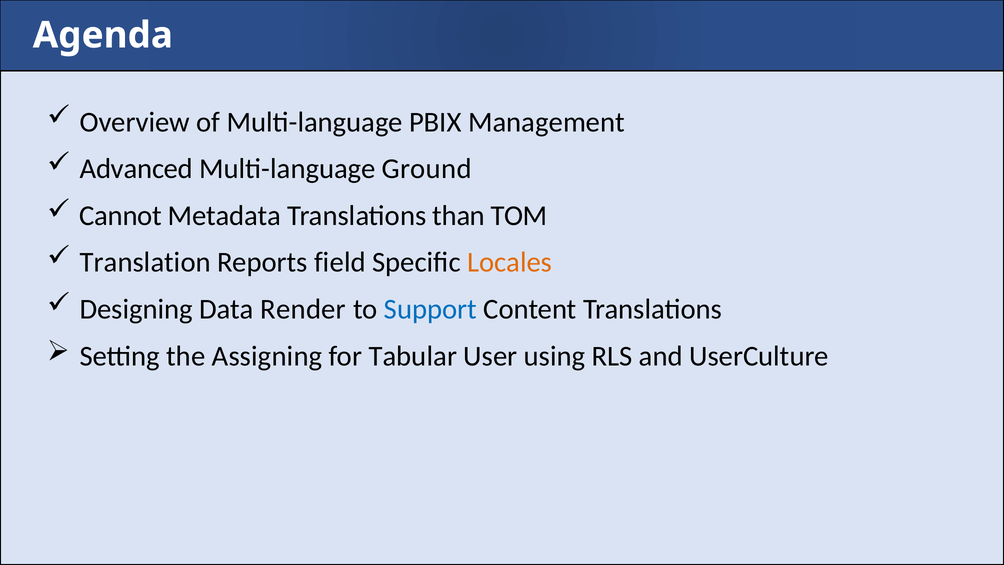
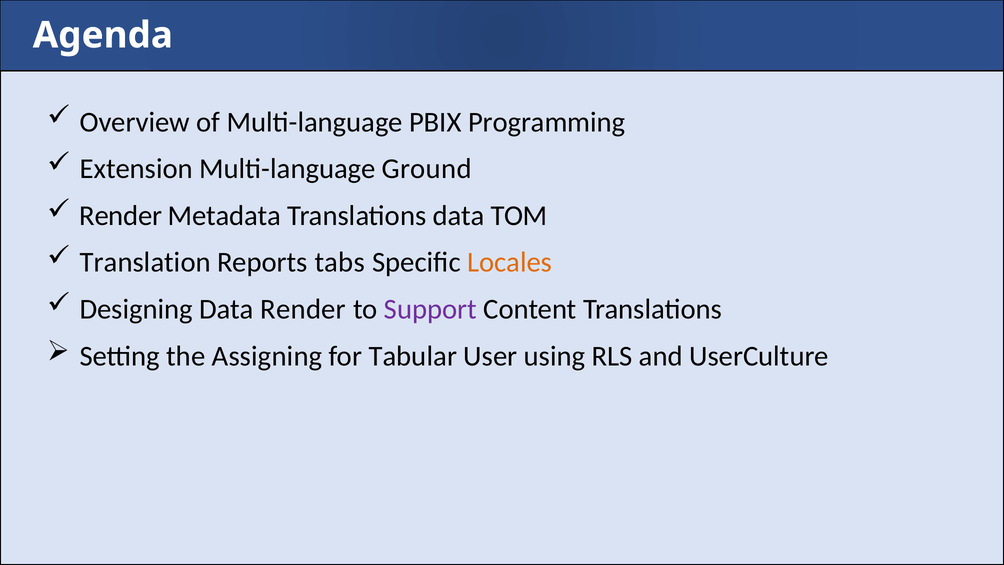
Management: Management -> Programming
Advanced: Advanced -> Extension
Cannot at (121, 216): Cannot -> Render
Translations than: than -> data
field: field -> tabs
Support colour: blue -> purple
